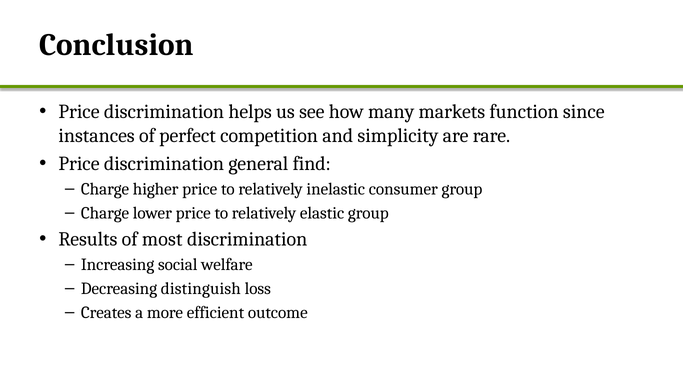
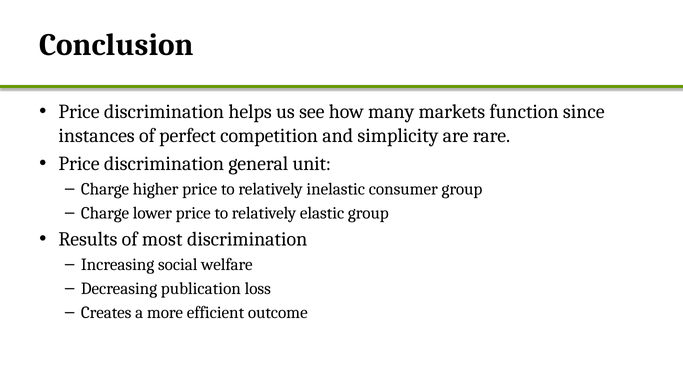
find: find -> unit
distinguish: distinguish -> publication
